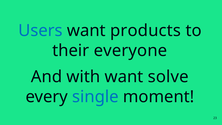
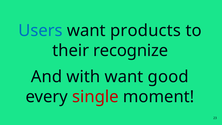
everyone: everyone -> recognize
solve: solve -> good
single colour: blue -> red
